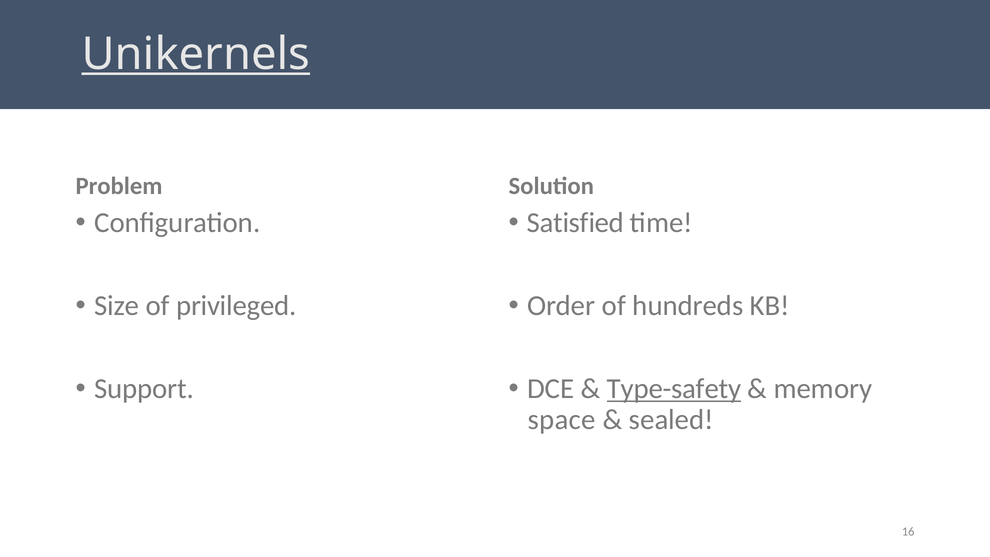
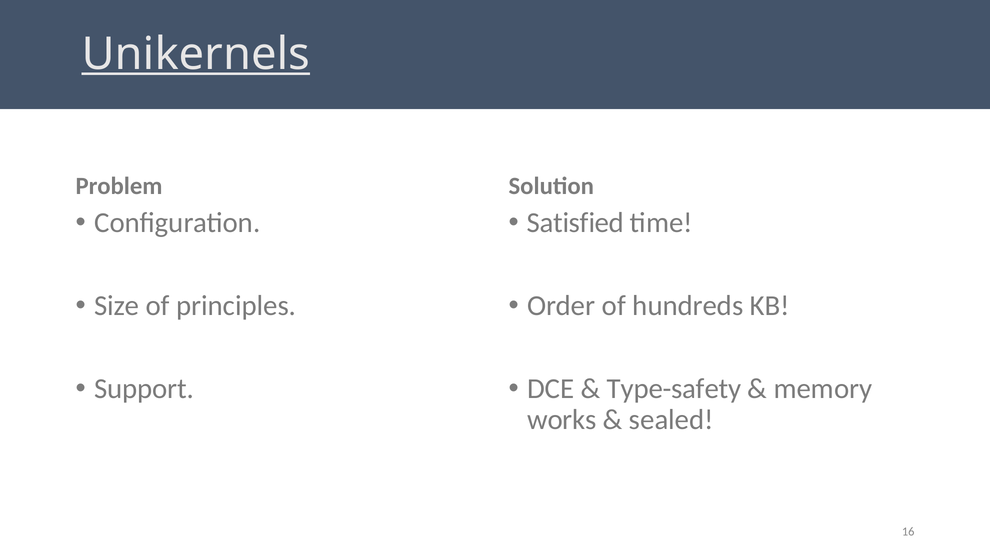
privileged: privileged -> principles
Type-safety underline: present -> none
space: space -> works
